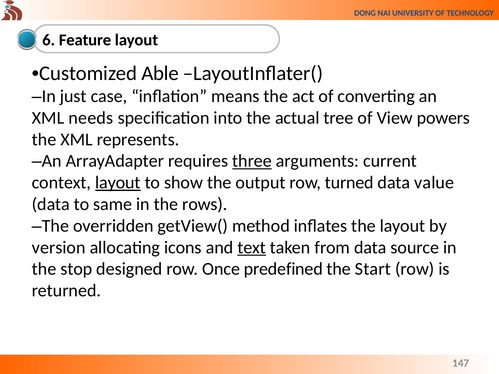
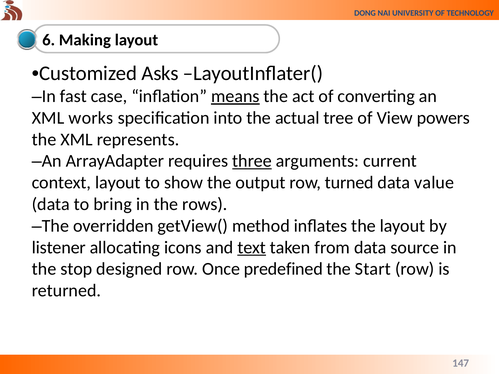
Feature: Feature -> Making
Able: Able -> Asks
just: just -> fast
means underline: none -> present
needs: needs -> works
layout at (118, 183) underline: present -> none
same: same -> bring
version: version -> listener
